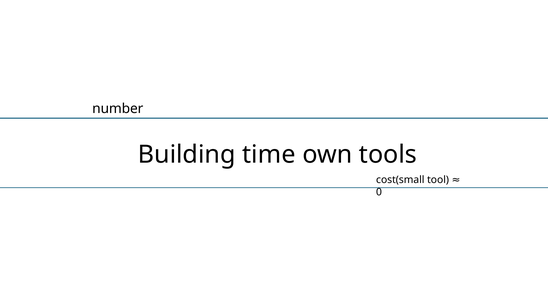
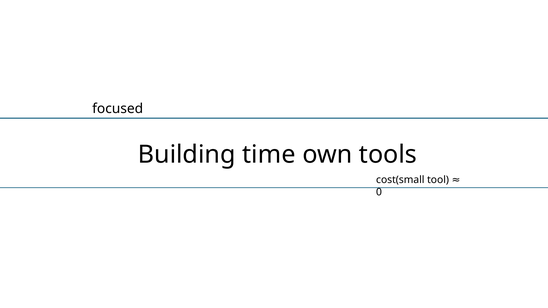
number: number -> focused
